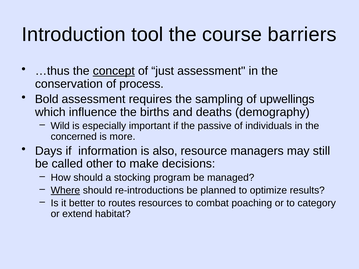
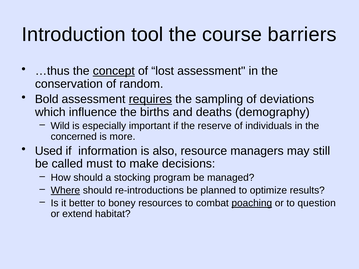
just: just -> lost
process: process -> random
requires underline: none -> present
upwellings: upwellings -> deviations
passive: passive -> reserve
Days: Days -> Used
other: other -> must
routes: routes -> boney
poaching underline: none -> present
category: category -> question
